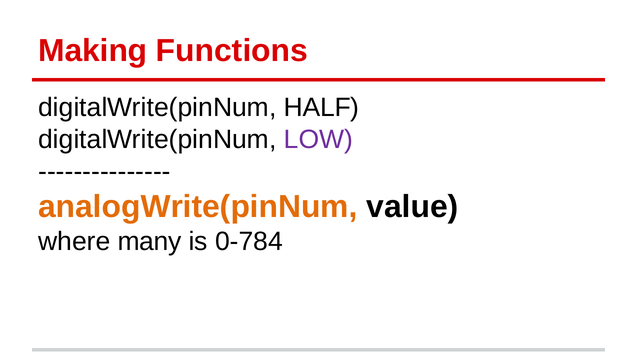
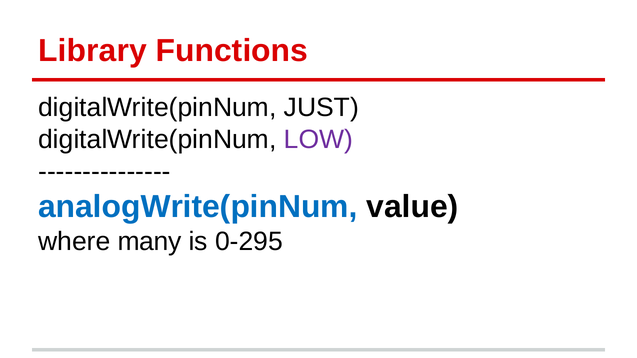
Making: Making -> Library
HALF: HALF -> JUST
analogWrite(pinNum colour: orange -> blue
0-784: 0-784 -> 0-295
